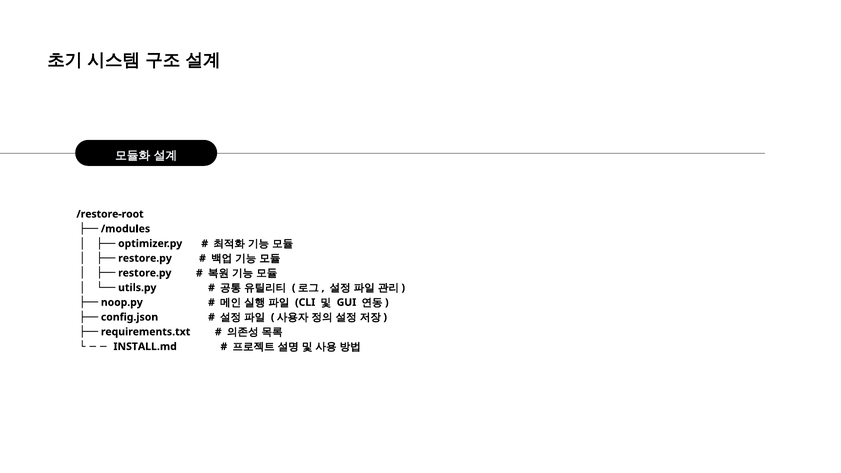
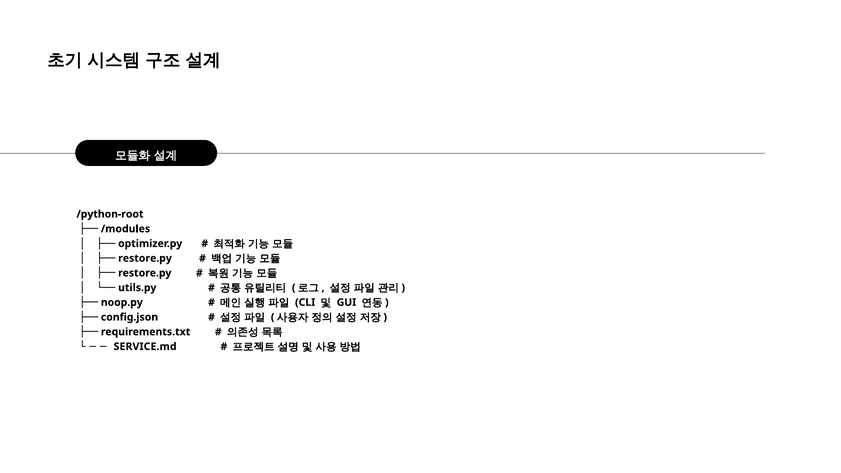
/restore-root: /restore-root -> /python-root
INSTALL.md: INSTALL.md -> SERVICE.md
